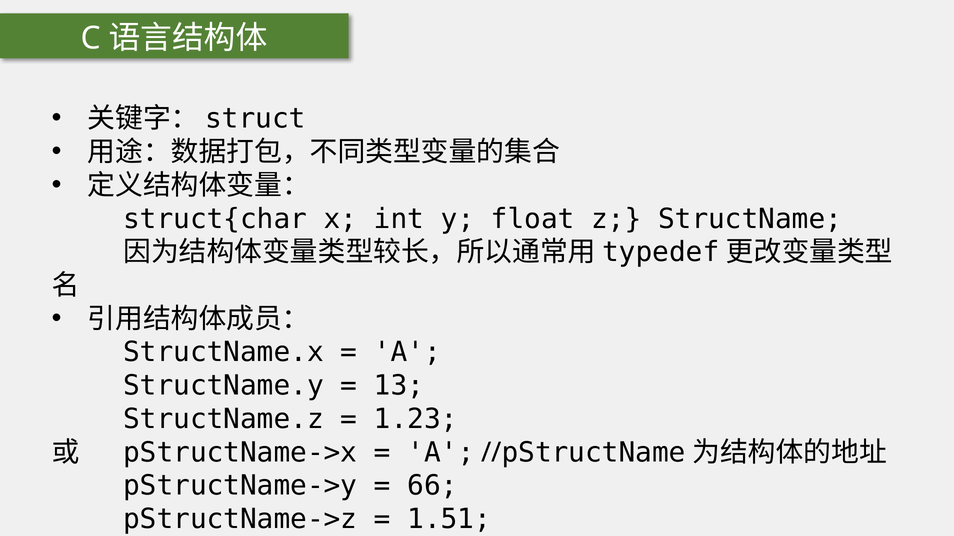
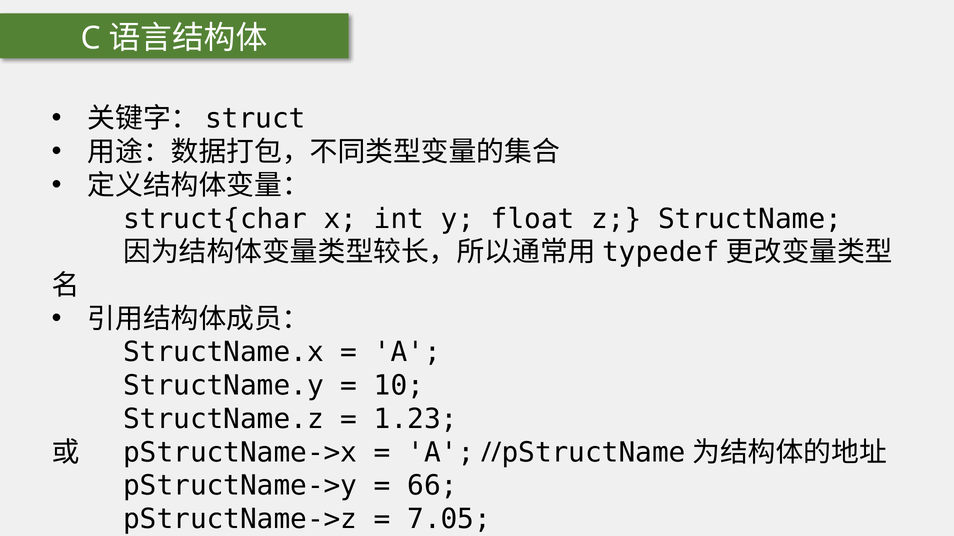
13: 13 -> 10
1.51: 1.51 -> 7.05
